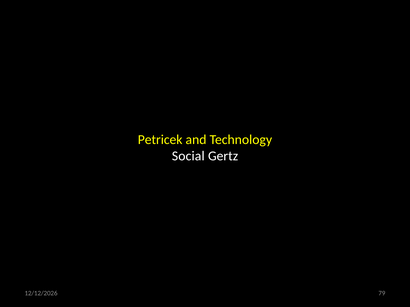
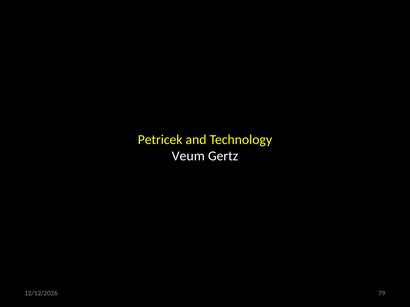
Social: Social -> Veum
